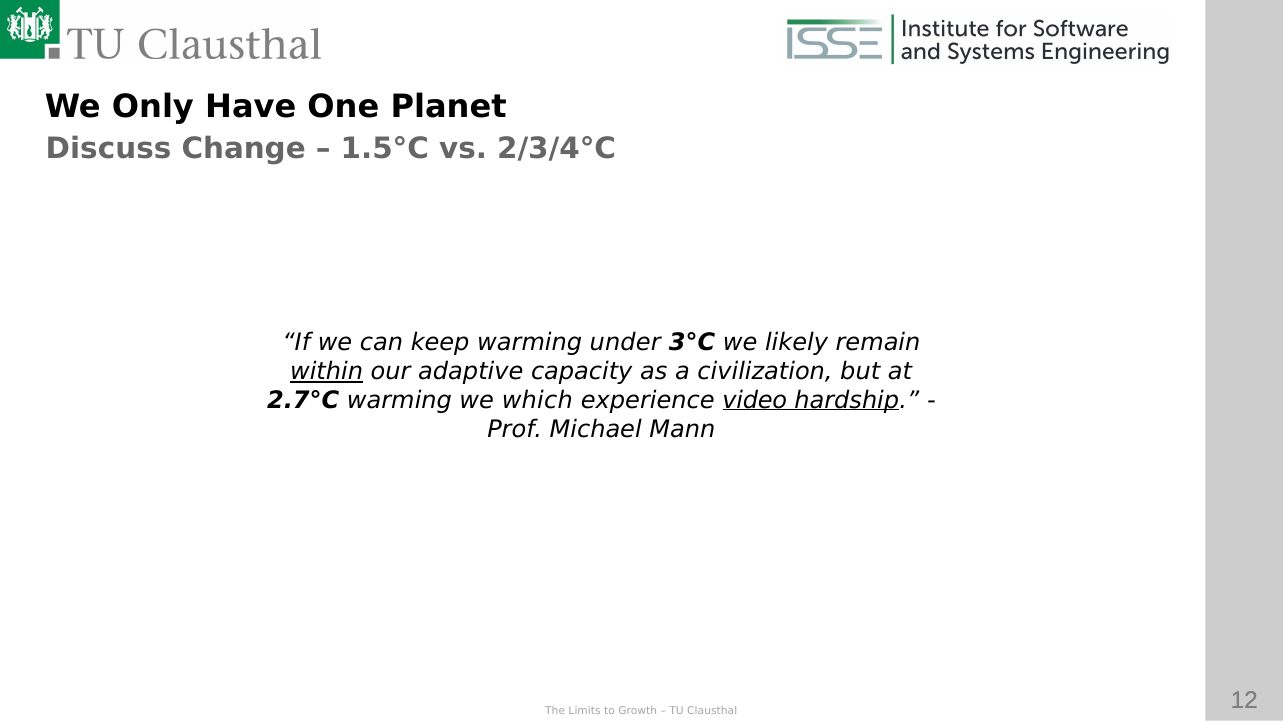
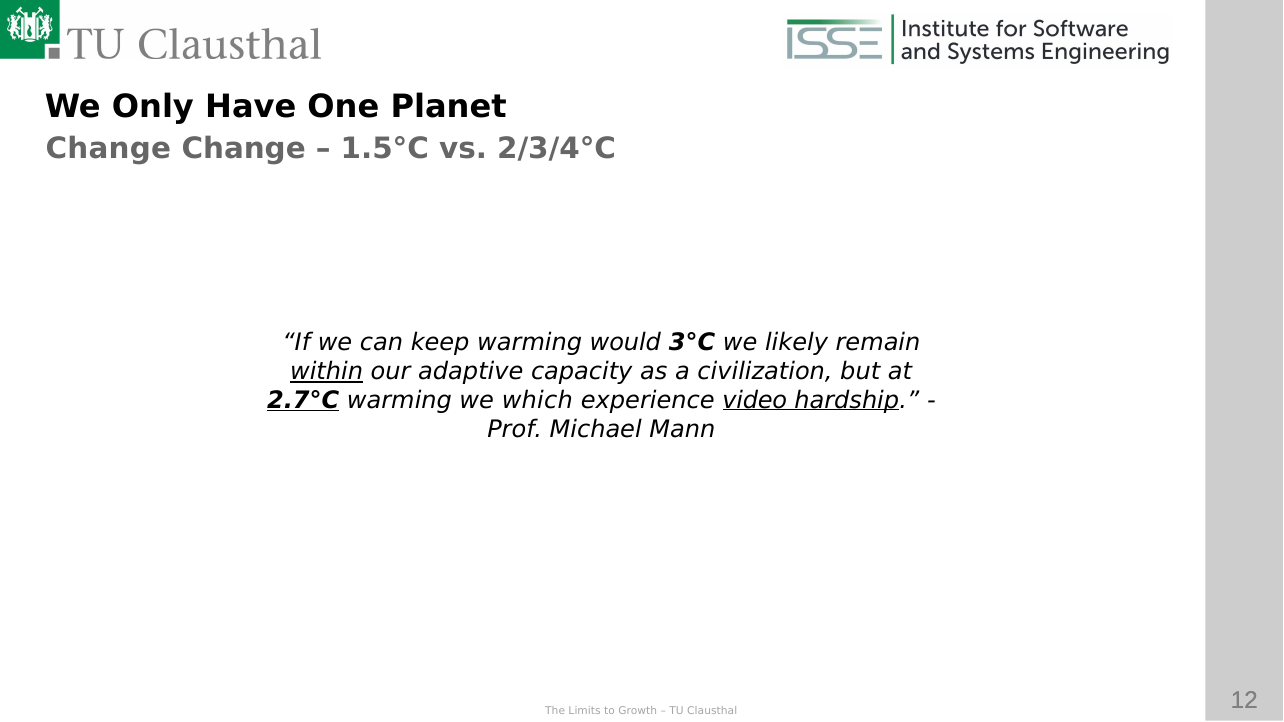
Discuss at (108, 149): Discuss -> Change
under: under -> would
2.7°C underline: none -> present
